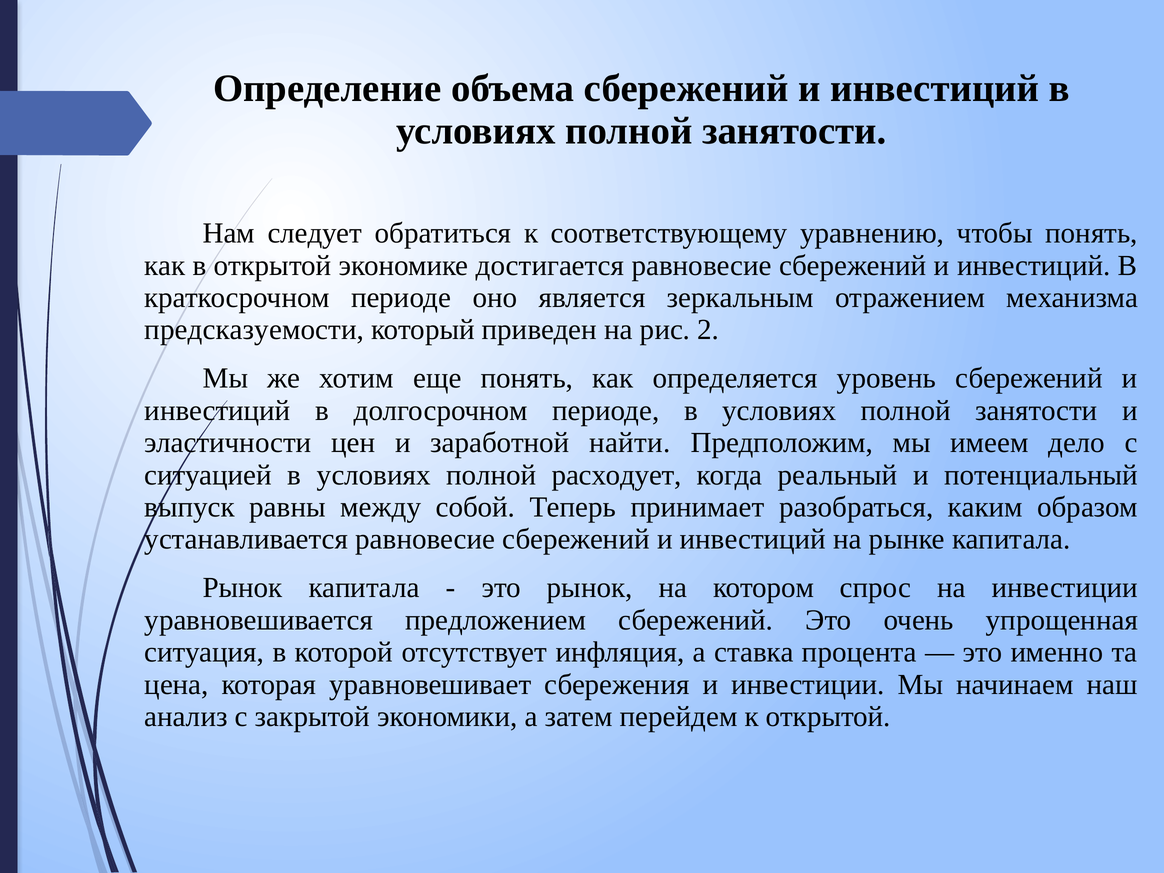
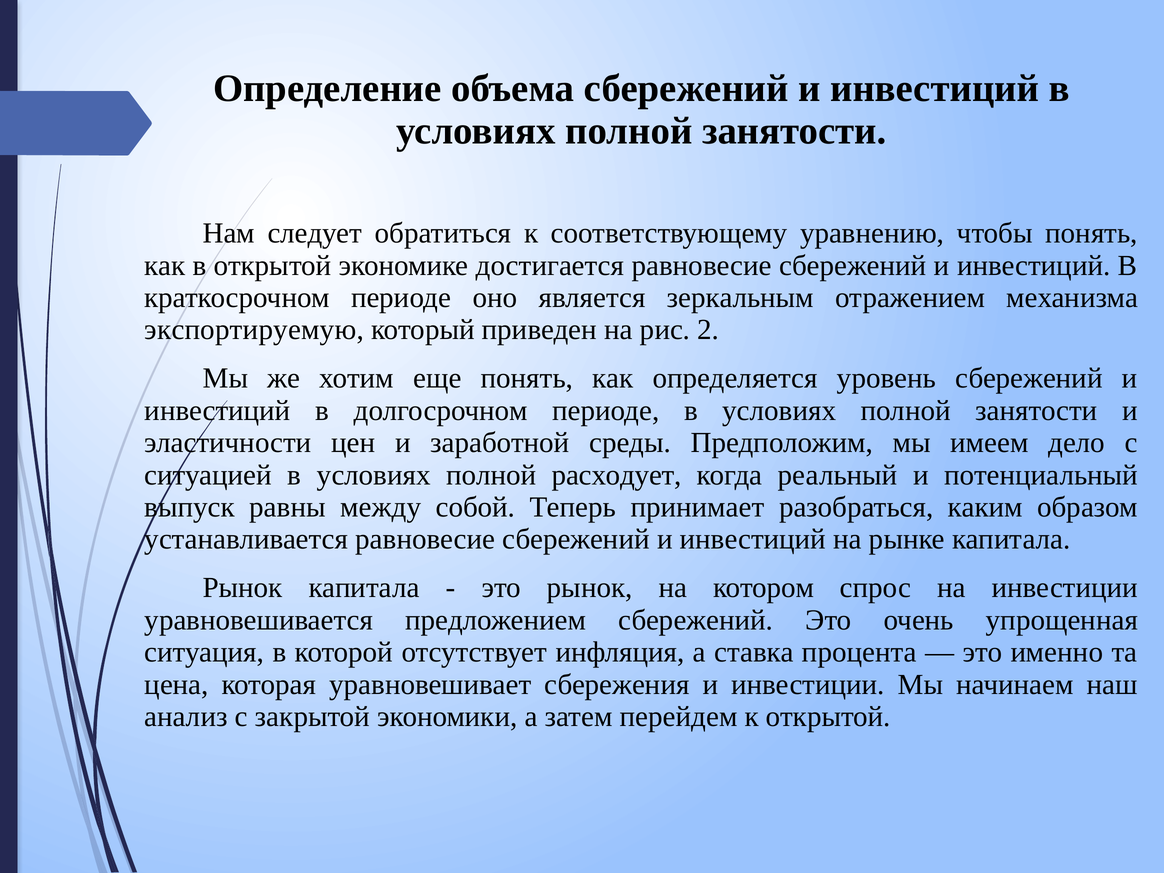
предсказуемости: предсказуемости -> экспортируемую
найти: найти -> среды
